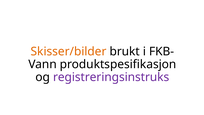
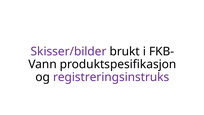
Skisser/bilder colour: orange -> purple
